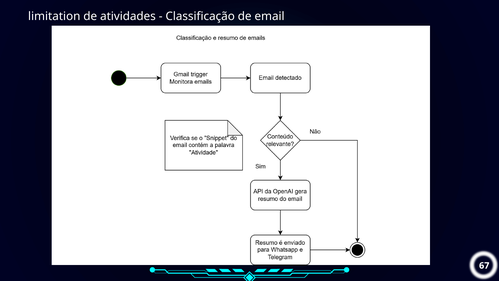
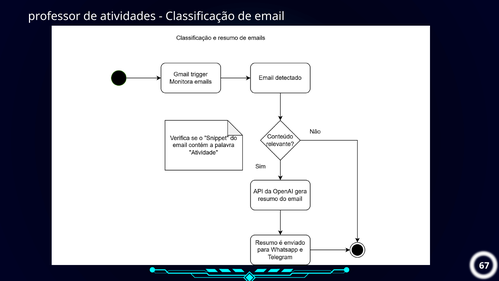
limitation: limitation -> professor
